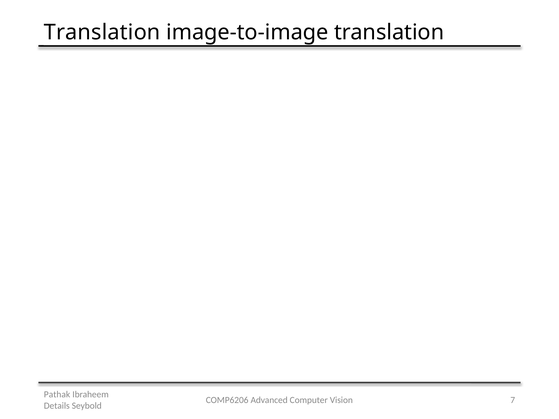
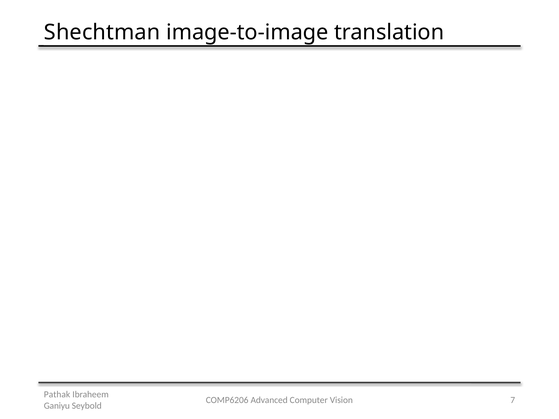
Translation at (102, 32): Translation -> Shechtman
Details: Details -> Ganiyu
